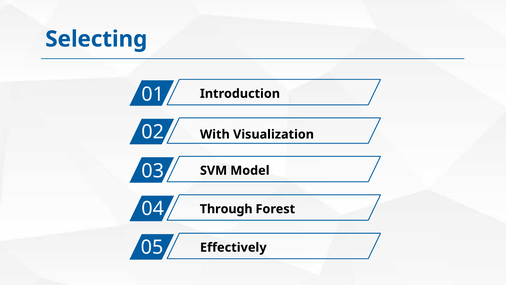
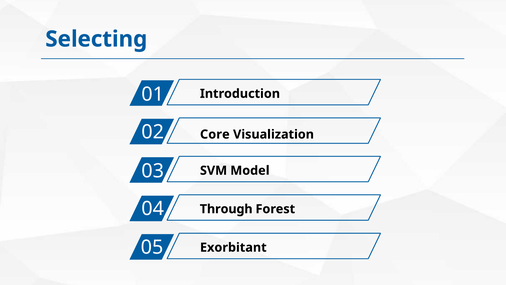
With: With -> Core
Effectively: Effectively -> Exorbitant
